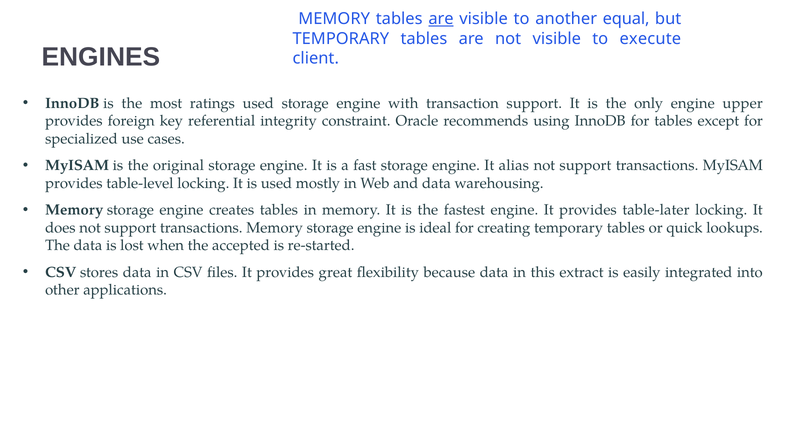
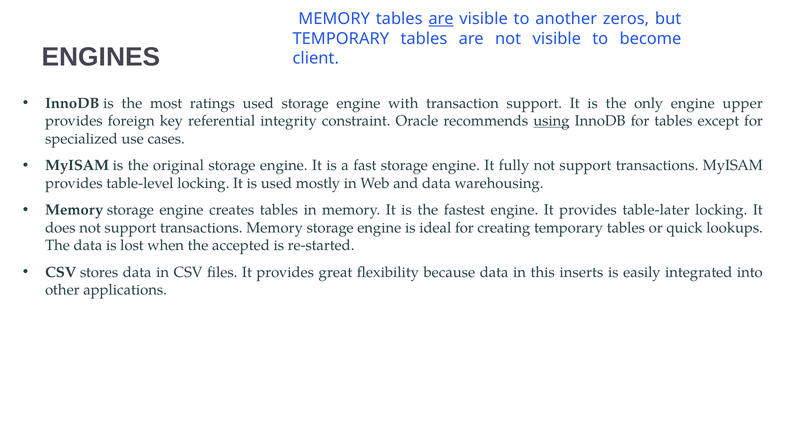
equal: equal -> zeros
execute: execute -> become
using underline: none -> present
alias: alias -> fully
extract: extract -> inserts
